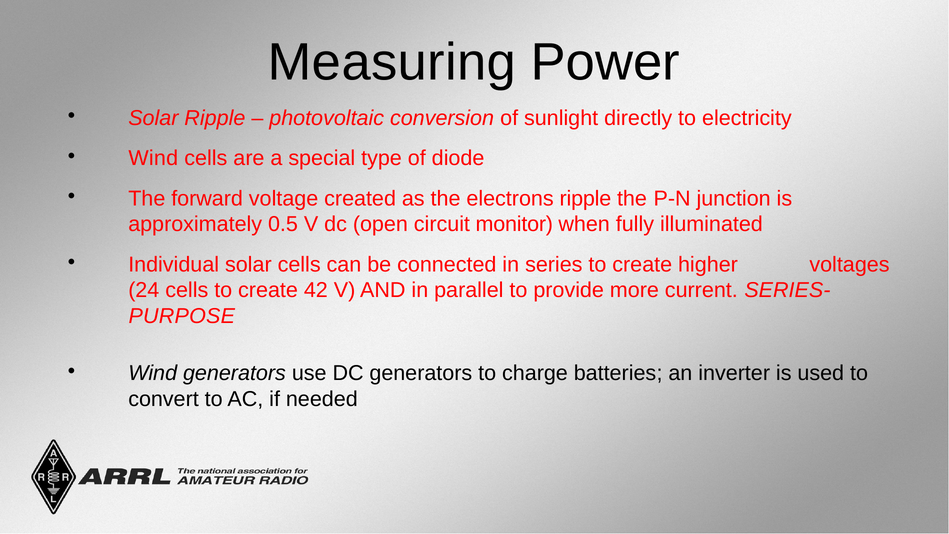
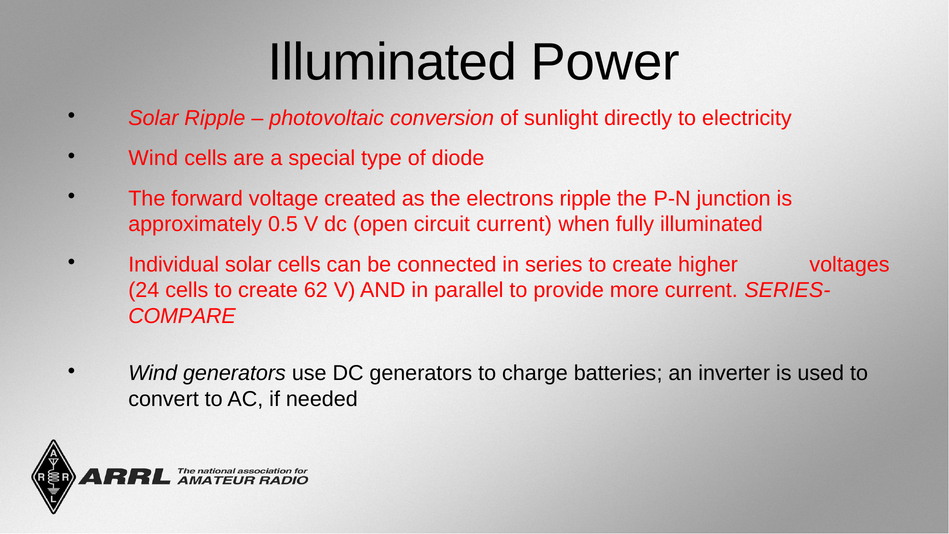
Measuring at (392, 62): Measuring -> Illuminated
circuit monitor: monitor -> current
42: 42 -> 62
PURPOSE: PURPOSE -> COMPARE
